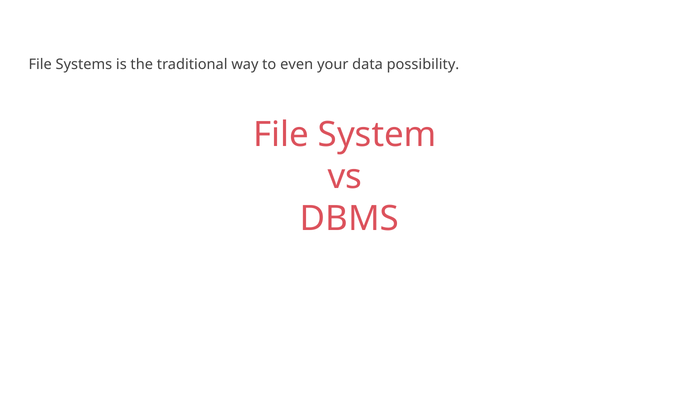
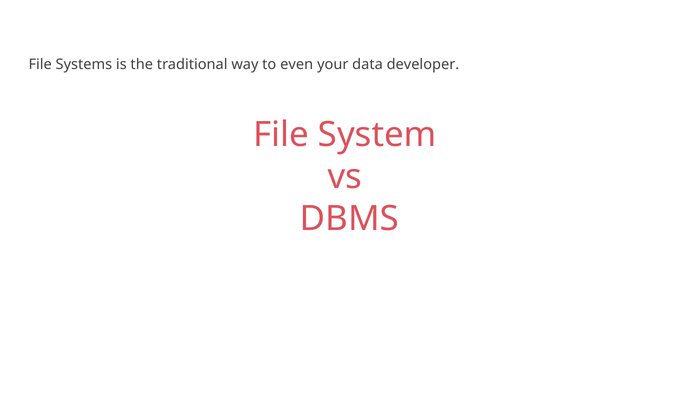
possibility: possibility -> developer
